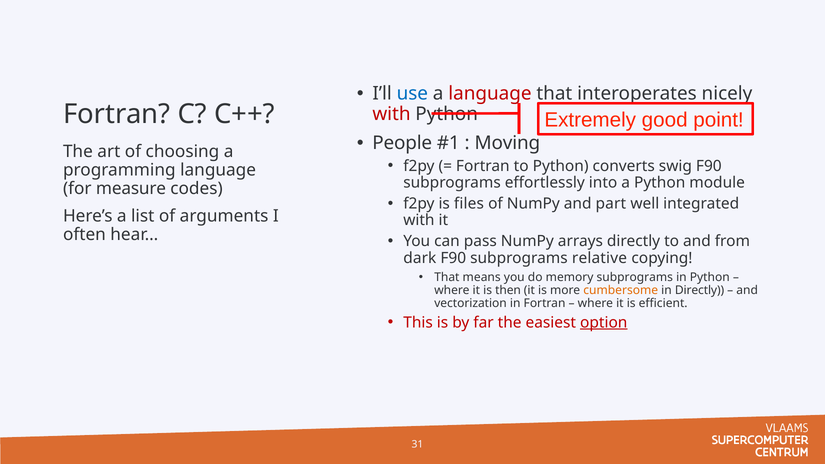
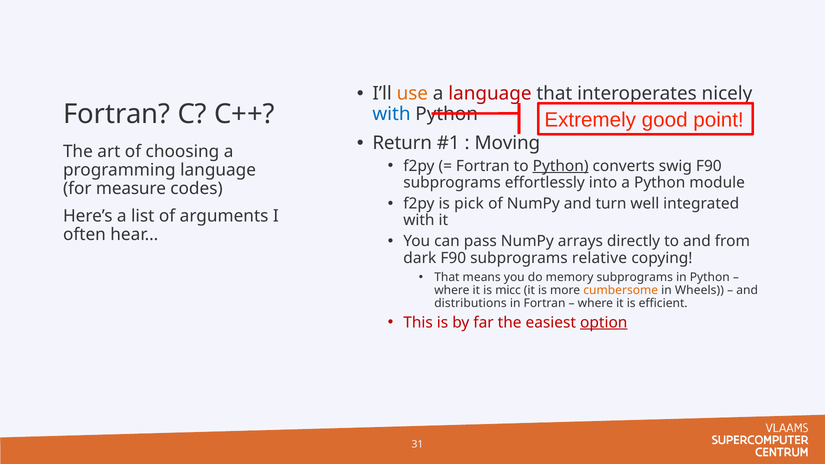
use colour: blue -> orange
with at (391, 114) colour: red -> blue
People: People -> Return
Python at (561, 166) underline: none -> present
files: files -> pick
part: part -> turn
then: then -> micc
in Directly: Directly -> Wheels
vectorization: vectorization -> distributions
